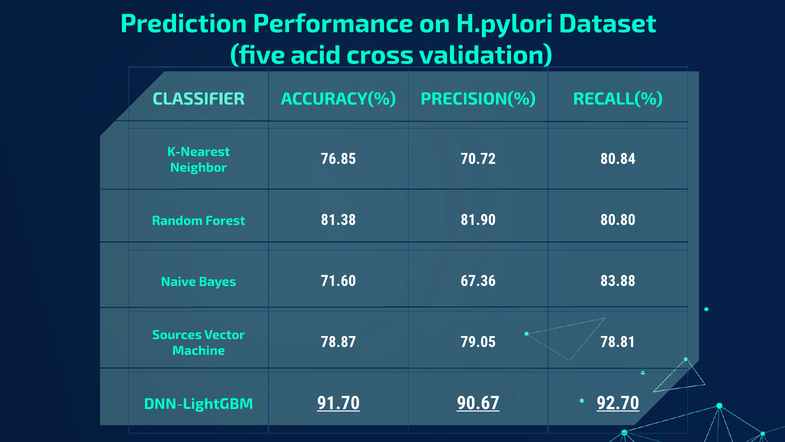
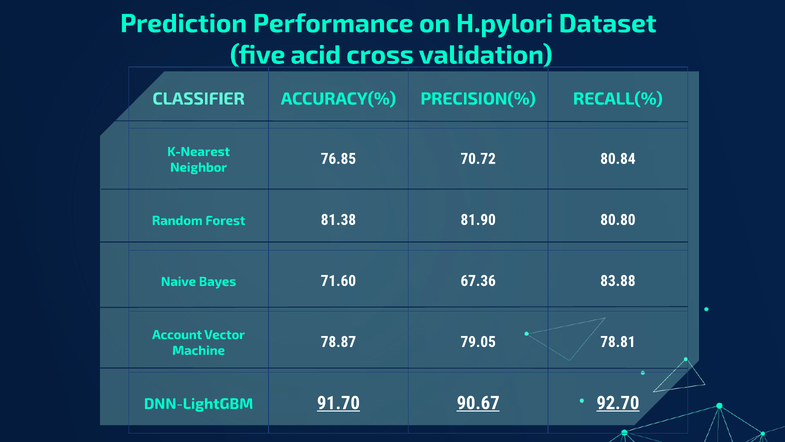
Sources: Sources -> Account
